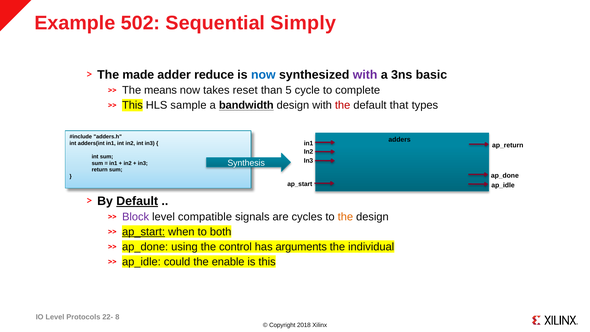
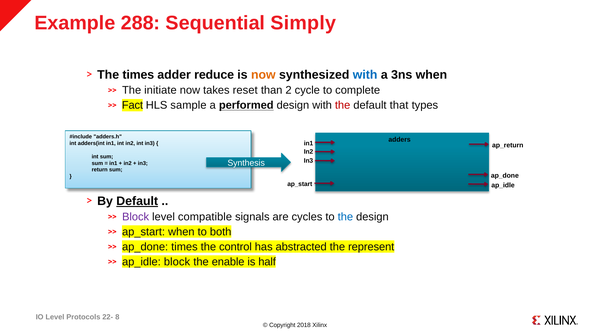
502: 502 -> 288
The made: made -> times
now at (263, 75) colour: blue -> orange
with at (365, 75) colour: purple -> blue
3ns basic: basic -> when
means: means -> initiate
5: 5 -> 2
This at (132, 105): This -> Fact
bandwidth: bandwidth -> performed
the at (345, 217) colour: orange -> blue
ap_start at (144, 232) underline: present -> none
ap_done using: using -> times
arguments: arguments -> abstracted
individual: individual -> represent
ap_idle could: could -> block
is this: this -> half
